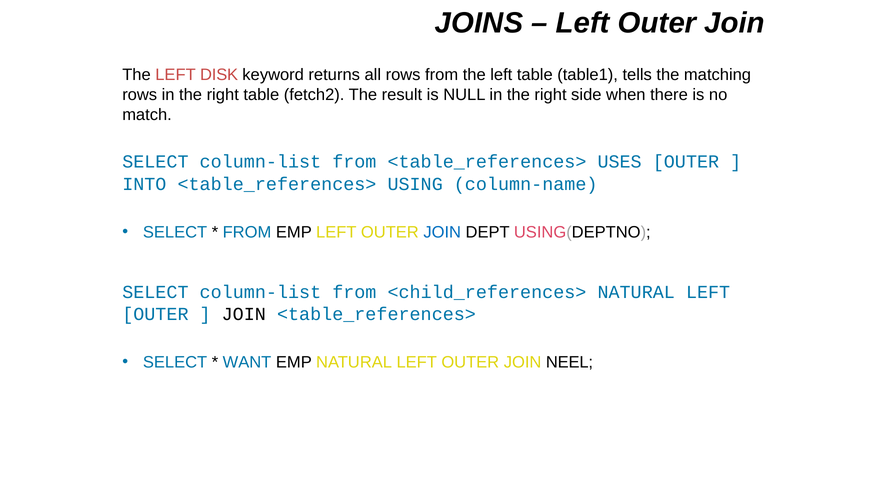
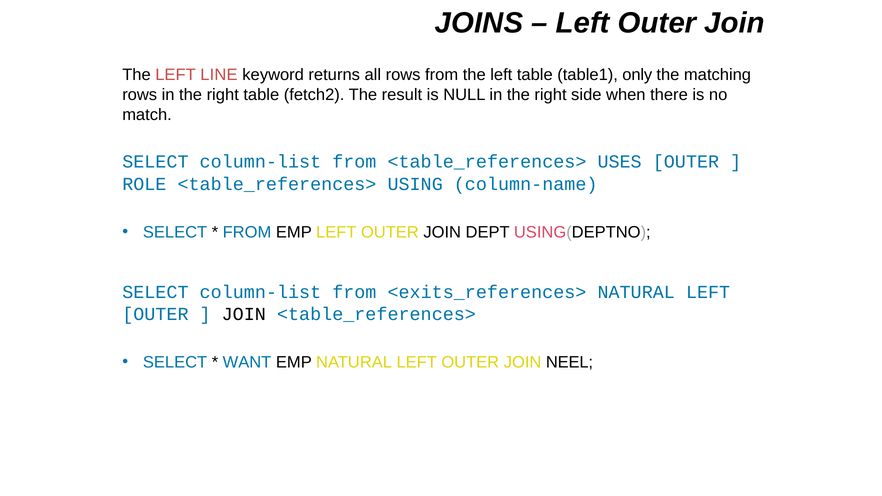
DISK: DISK -> LINE
tells: tells -> only
INTO: INTO -> ROLE
JOIN at (442, 232) colour: blue -> black
<child_references>: <child_references> -> <exits_references>
